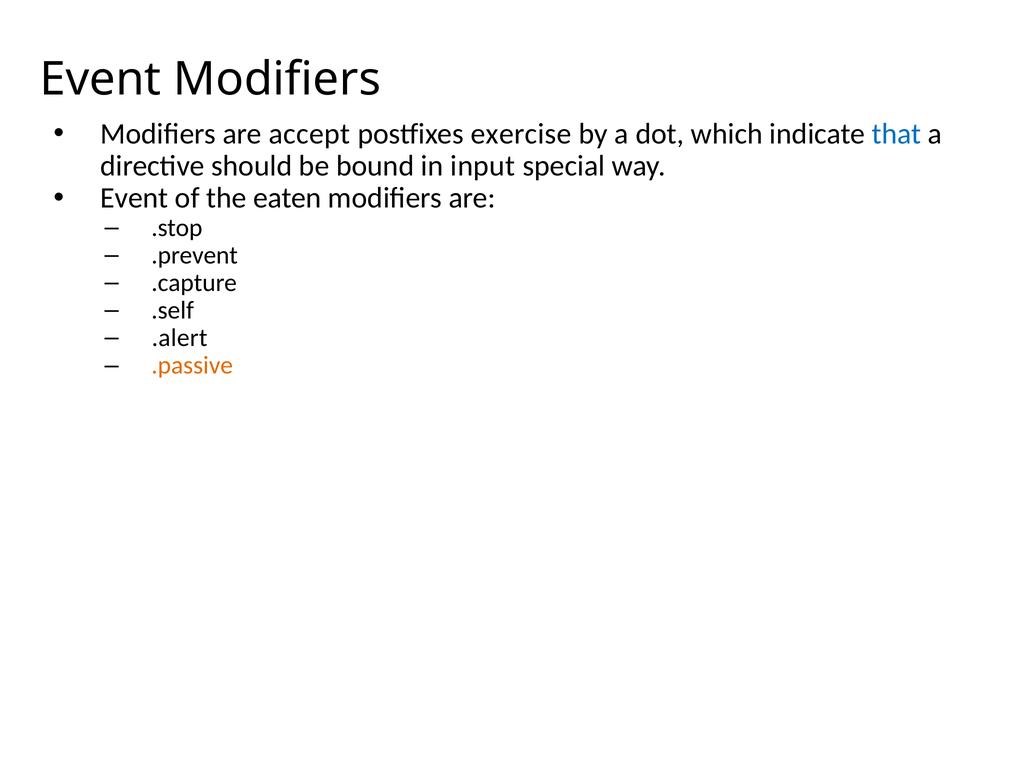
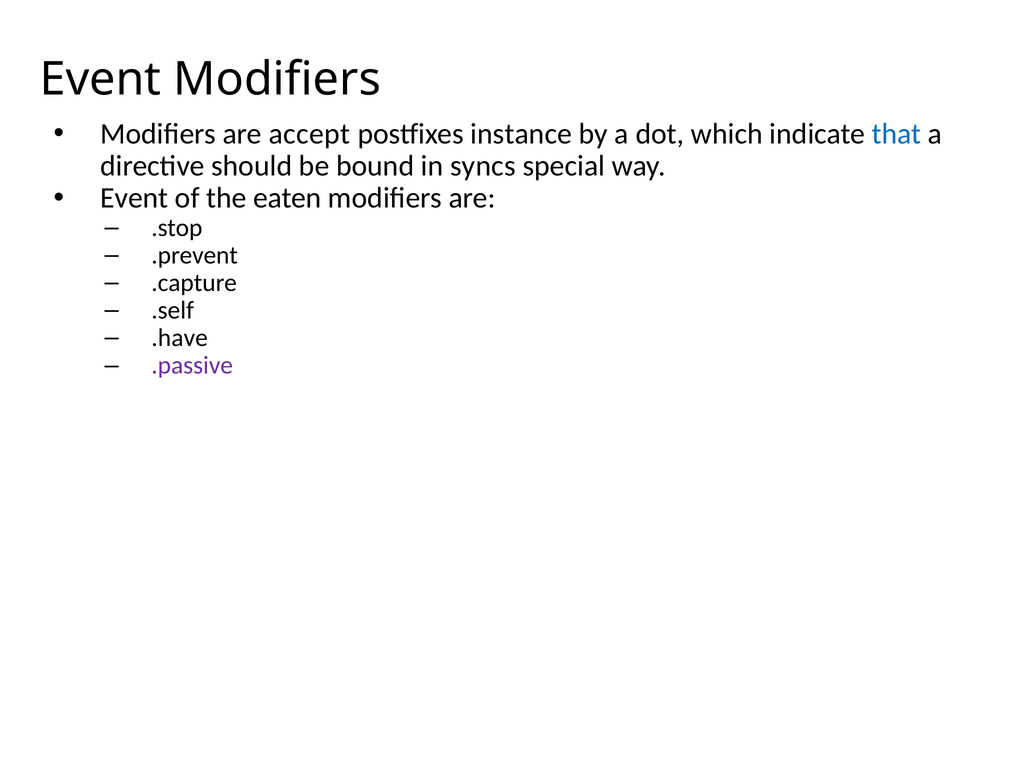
exercise: exercise -> instance
input: input -> syncs
.alert: .alert -> .have
.passive colour: orange -> purple
